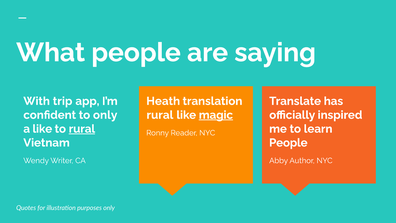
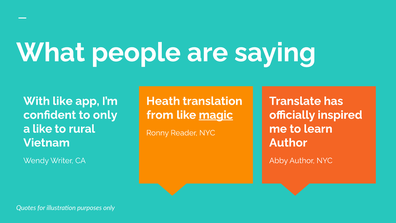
With trip: trip -> like
rural at (160, 115): rural -> from
rural at (82, 129) underline: present -> none
People at (288, 143): People -> Author
